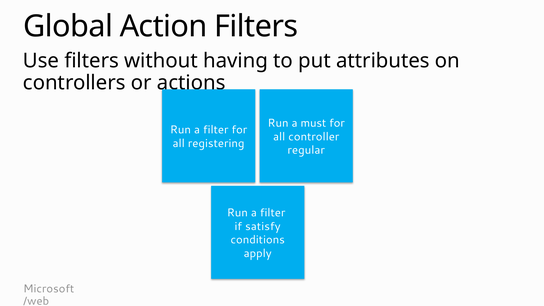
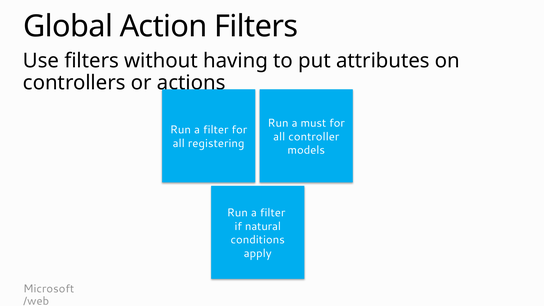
regular: regular -> models
satisfy: satisfy -> natural
